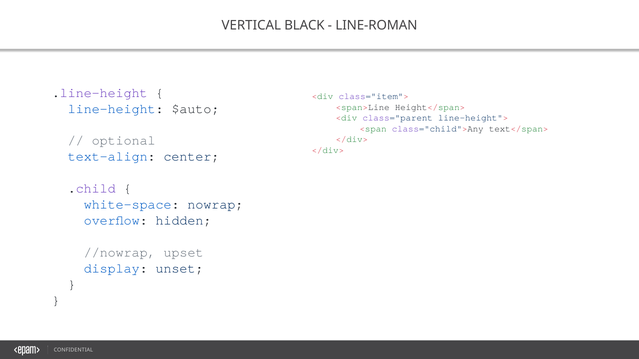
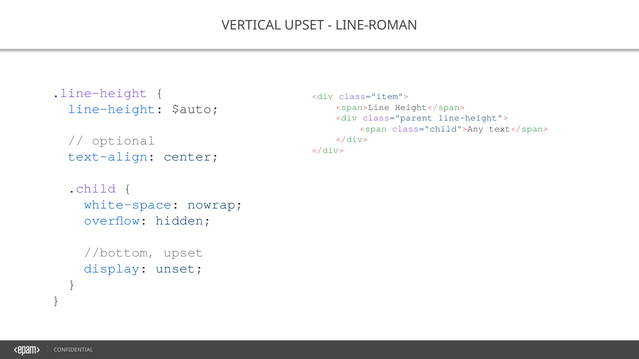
VERTICAL BLACK: BLACK -> UPSET
//nowrap: //nowrap -> //bottom
